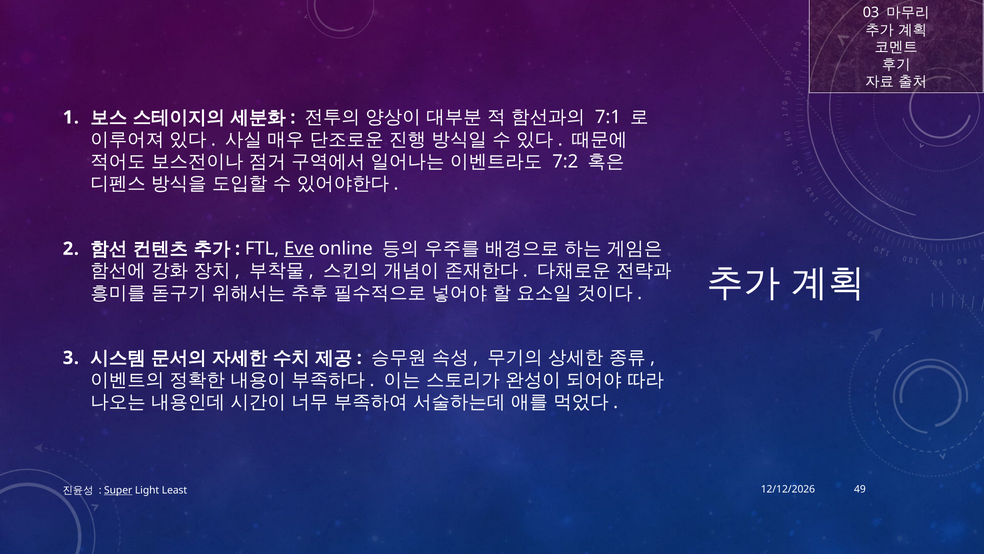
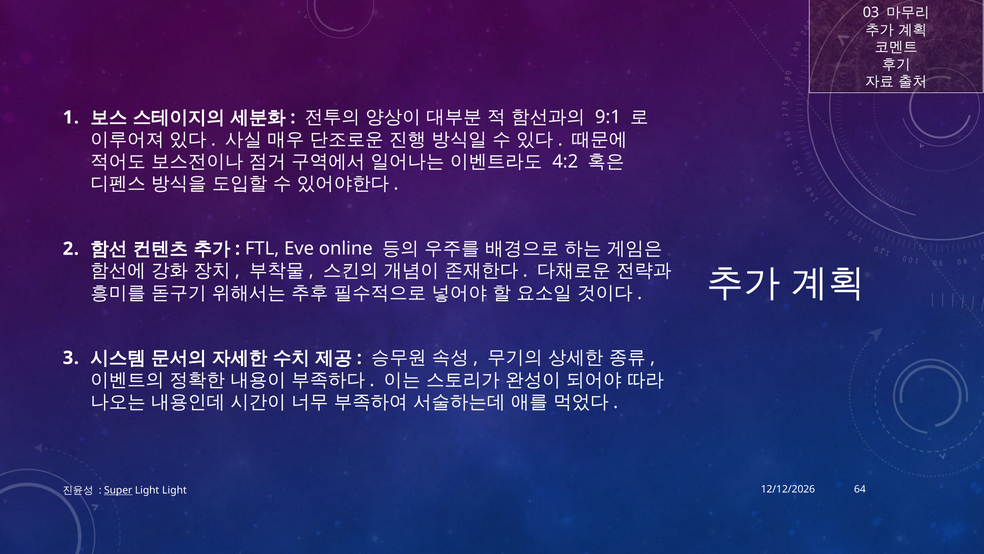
7:1: 7:1 -> 9:1
7:2: 7:2 -> 4:2
Eve underline: present -> none
Light Least: Least -> Light
49: 49 -> 64
